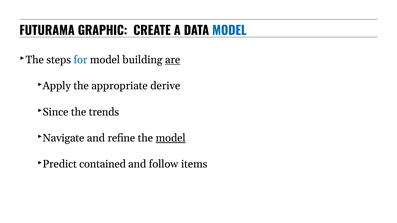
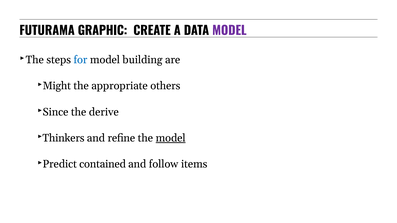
MODEL at (229, 31) colour: blue -> purple
are underline: present -> none
Apply: Apply -> Might
derive: derive -> others
trends: trends -> derive
Navigate: Navigate -> Thinkers
